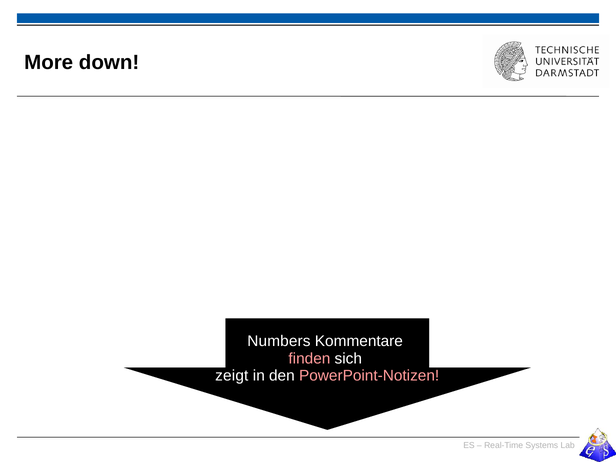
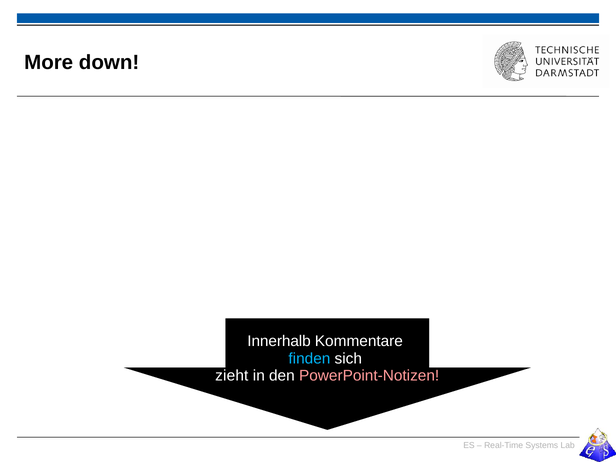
Numbers: Numbers -> Innerhalb
finden colour: pink -> light blue
zeigt: zeigt -> zieht
